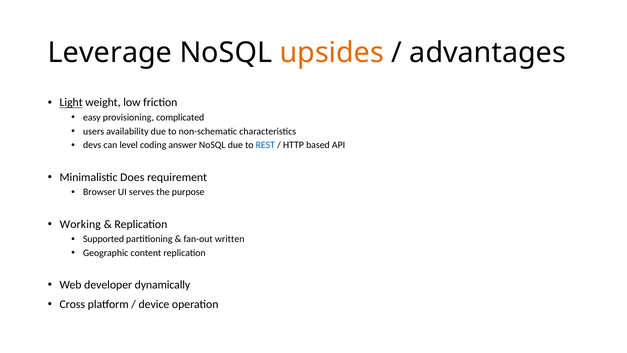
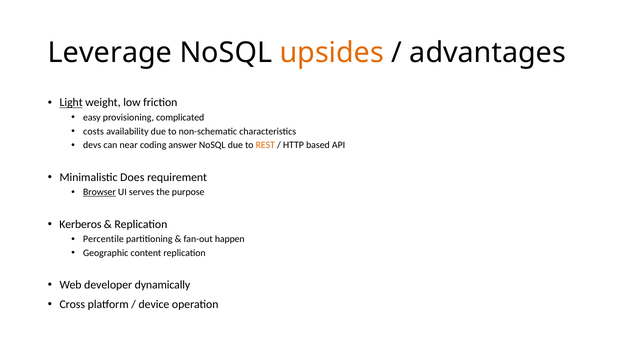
users: users -> costs
level: level -> near
REST colour: blue -> orange
Browser underline: none -> present
Working: Working -> Kerberos
Supported: Supported -> Percentile
written: written -> happen
